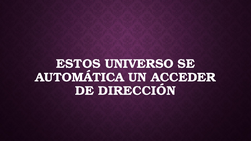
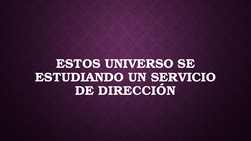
AUTOMÁTICA: AUTOMÁTICA -> ESTUDIANDO
ACCEDER: ACCEDER -> SERVICIO
